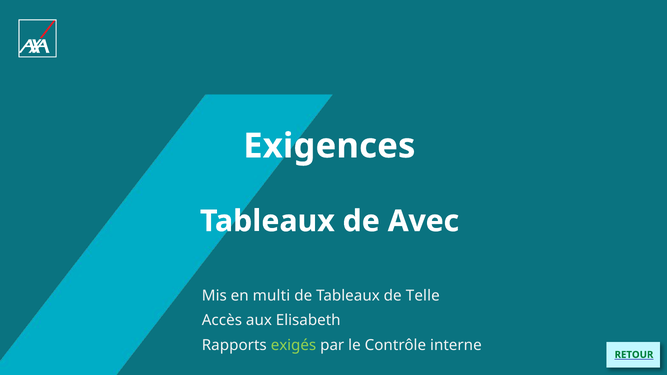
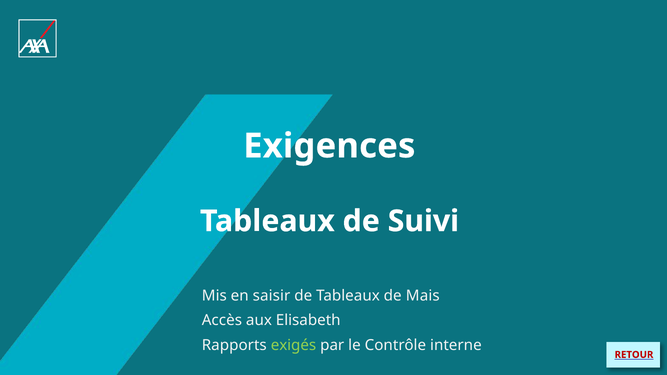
Avec: Avec -> Suivi
multi: multi -> saisir
Telle: Telle -> Mais
RETOUR colour: green -> red
